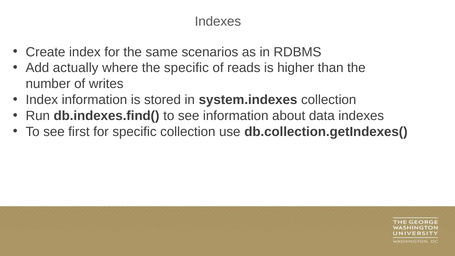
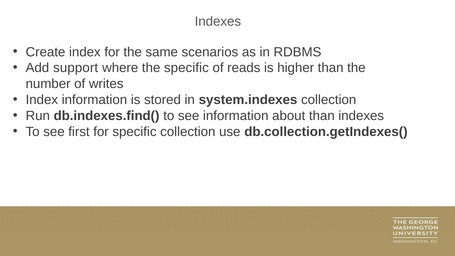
actually: actually -> support
about data: data -> than
